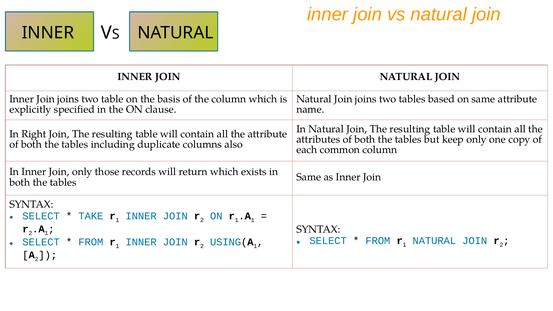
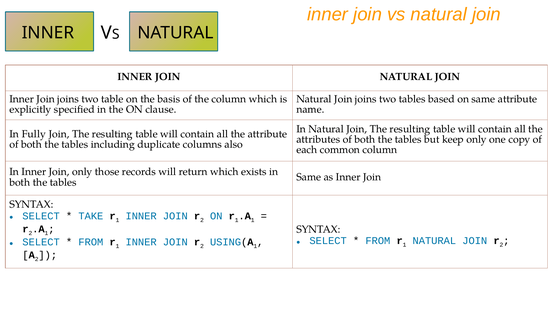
Right: Right -> Fully
